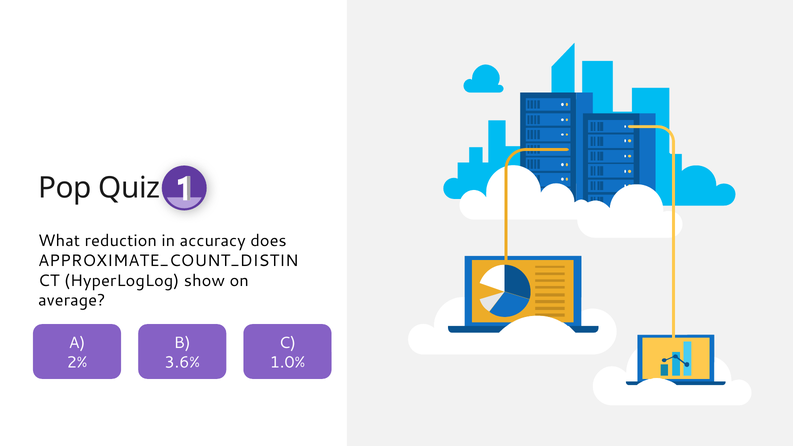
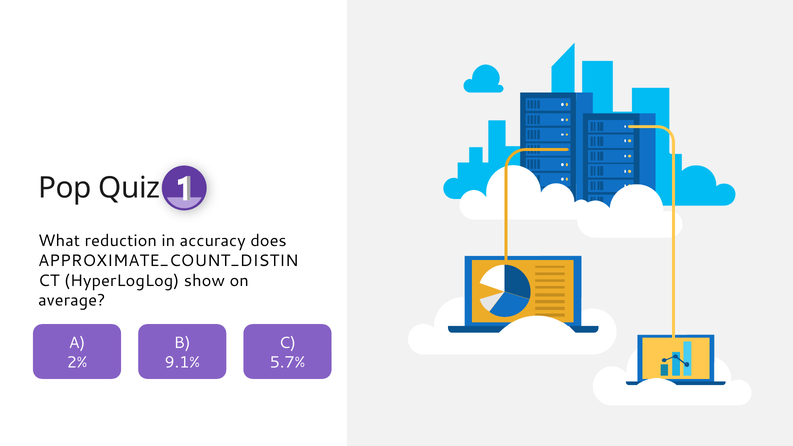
3.6%: 3.6% -> 9.1%
1.0%: 1.0% -> 5.7%
